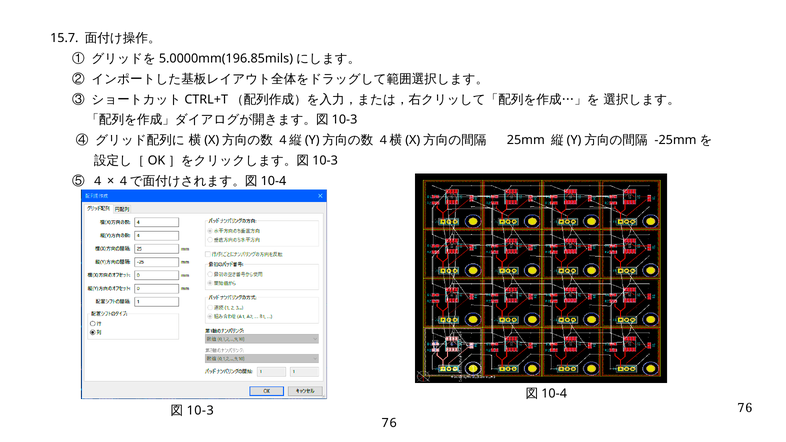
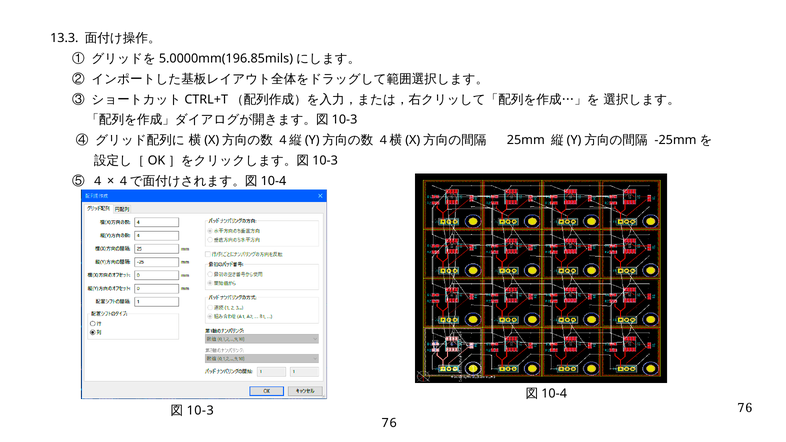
15.7: 15.7 -> 13.3
